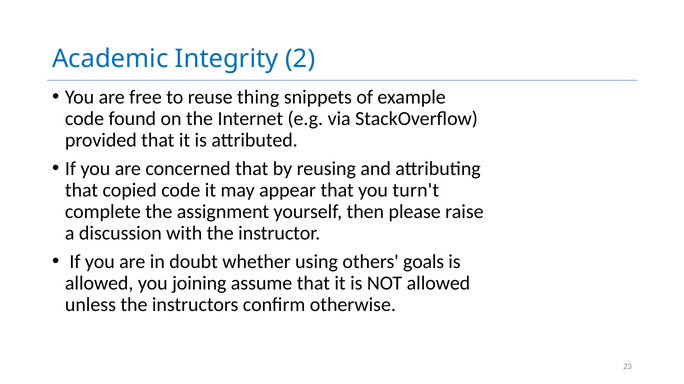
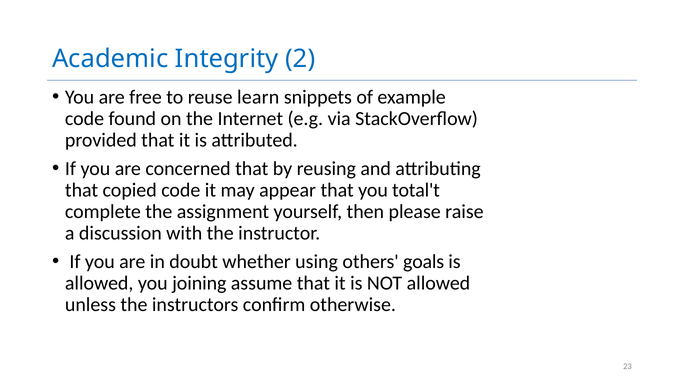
thing: thing -> learn
turn't: turn't -> total't
